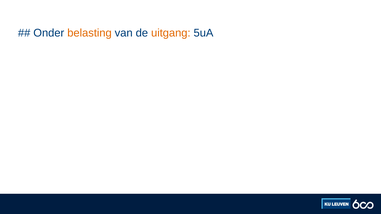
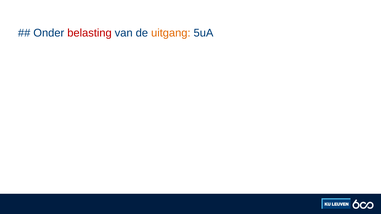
belasting colour: orange -> red
